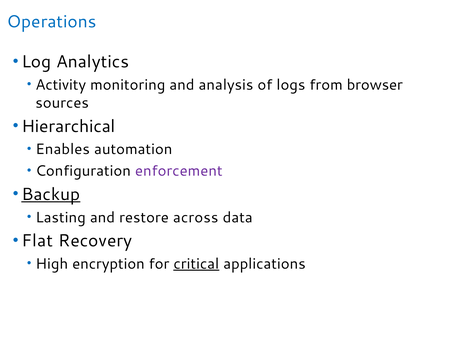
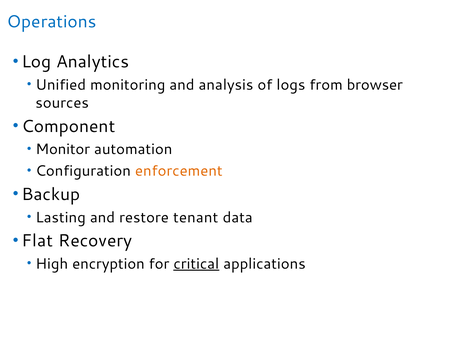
Activity: Activity -> Unified
Hierarchical: Hierarchical -> Component
Enables: Enables -> Monitor
enforcement colour: purple -> orange
Backup underline: present -> none
across: across -> tenant
